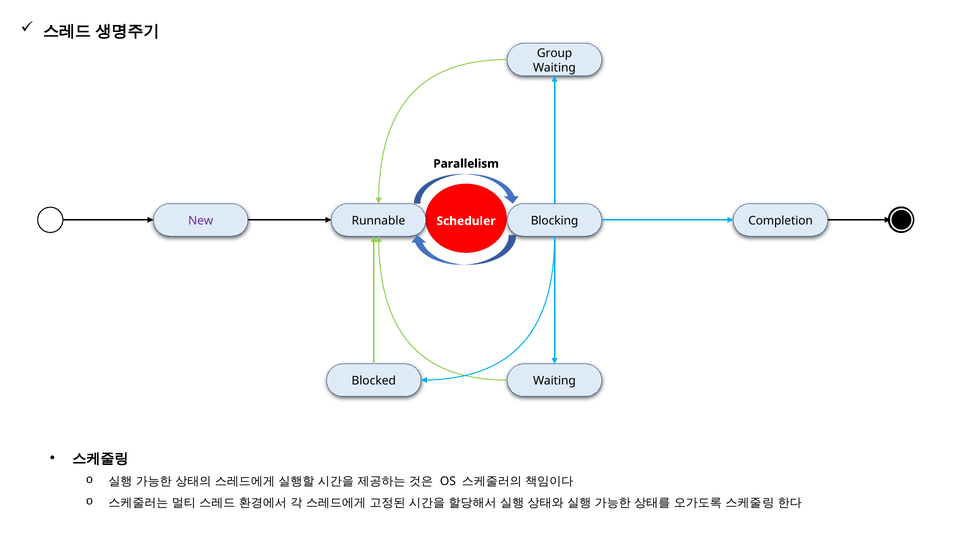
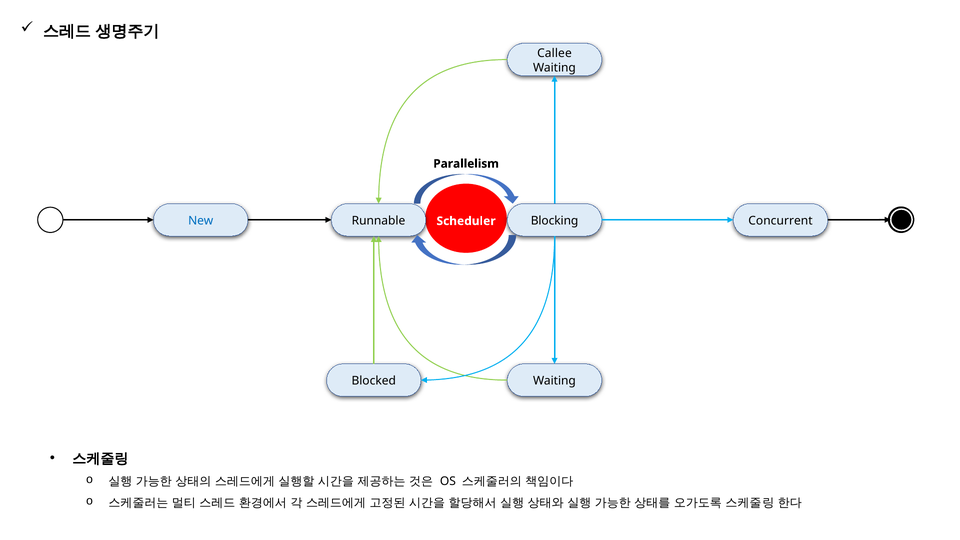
Group: Group -> Callee
New colour: purple -> blue
Completion: Completion -> Concurrent
